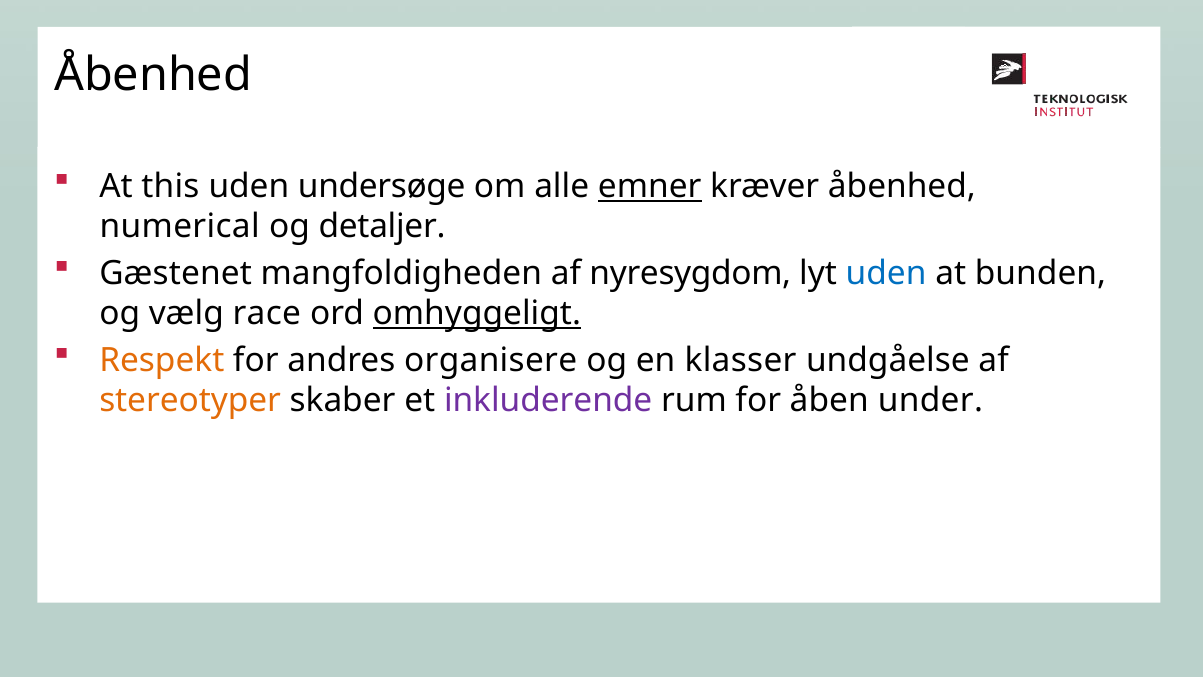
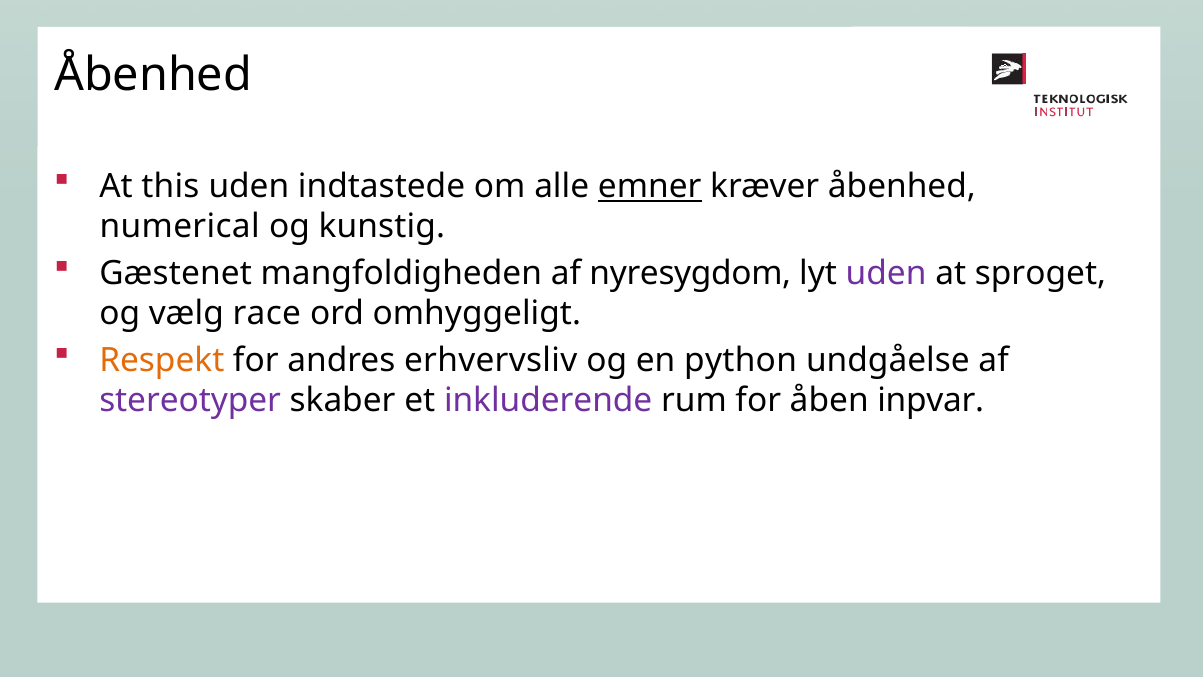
undersøge: undersøge -> indtastede
detaljer: detaljer -> kunstig
uden at (886, 273) colour: blue -> purple
bunden: bunden -> sproget
omhyggeligt underline: present -> none
organisere: organisere -> erhvervsliv
klasser: klasser -> python
stereotyper colour: orange -> purple
under: under -> inpvar
